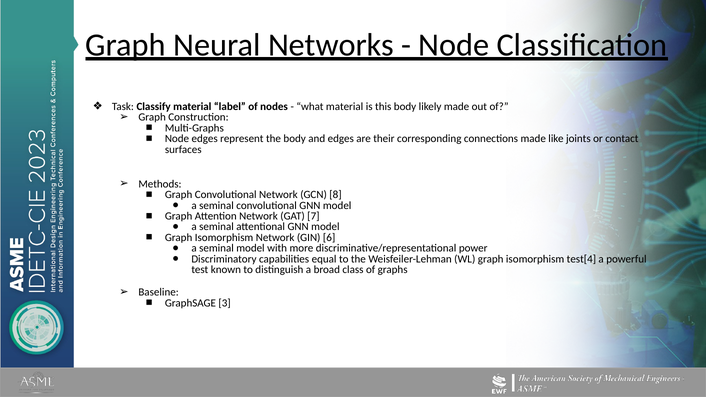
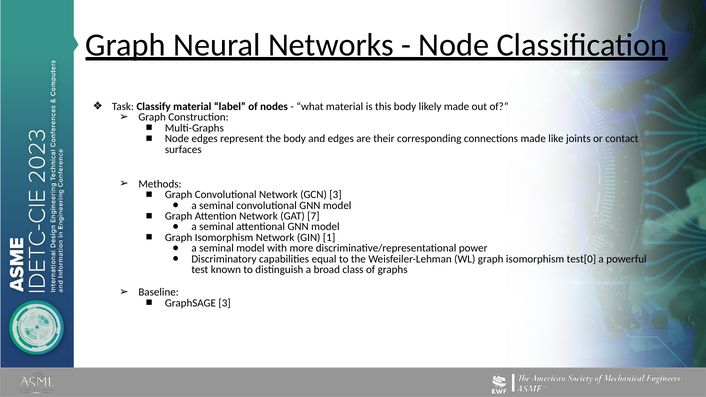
GCN 8: 8 -> 3
6: 6 -> 1
test[4: test[4 -> test[0
